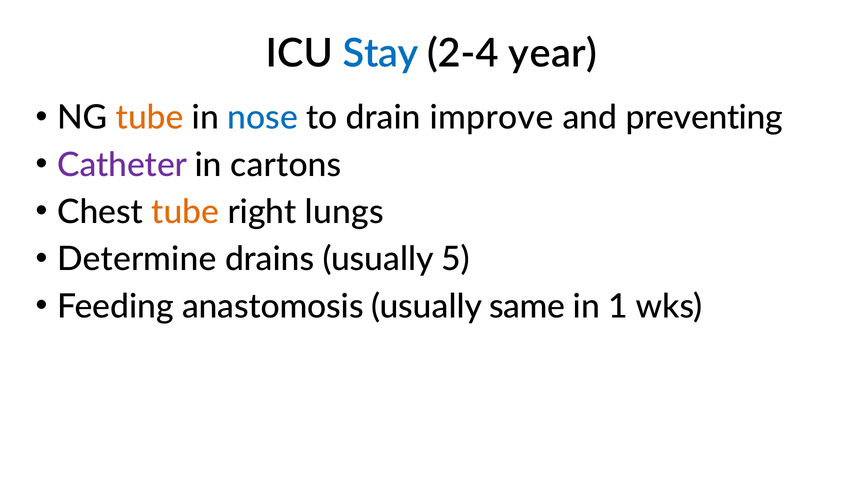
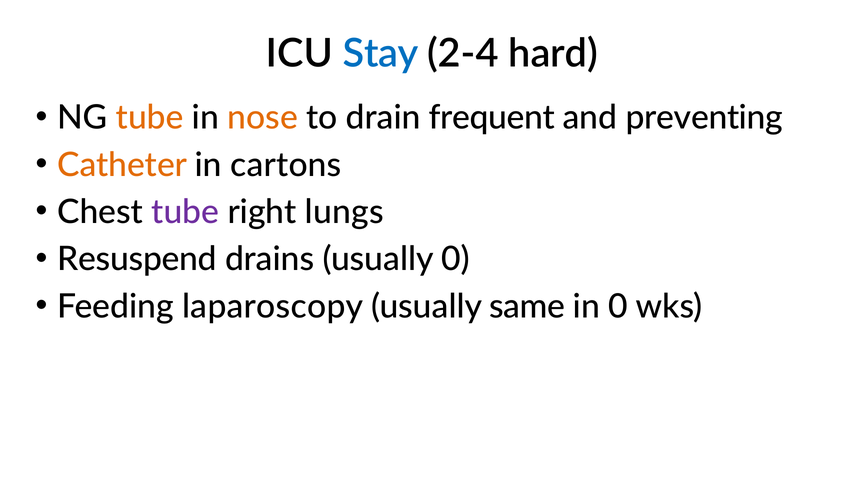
year: year -> hard
nose colour: blue -> orange
improve: improve -> frequent
Catheter colour: purple -> orange
tube at (185, 212) colour: orange -> purple
Determine: Determine -> Resuspend
usually 5: 5 -> 0
anastomosis: anastomosis -> laparoscopy
in 1: 1 -> 0
